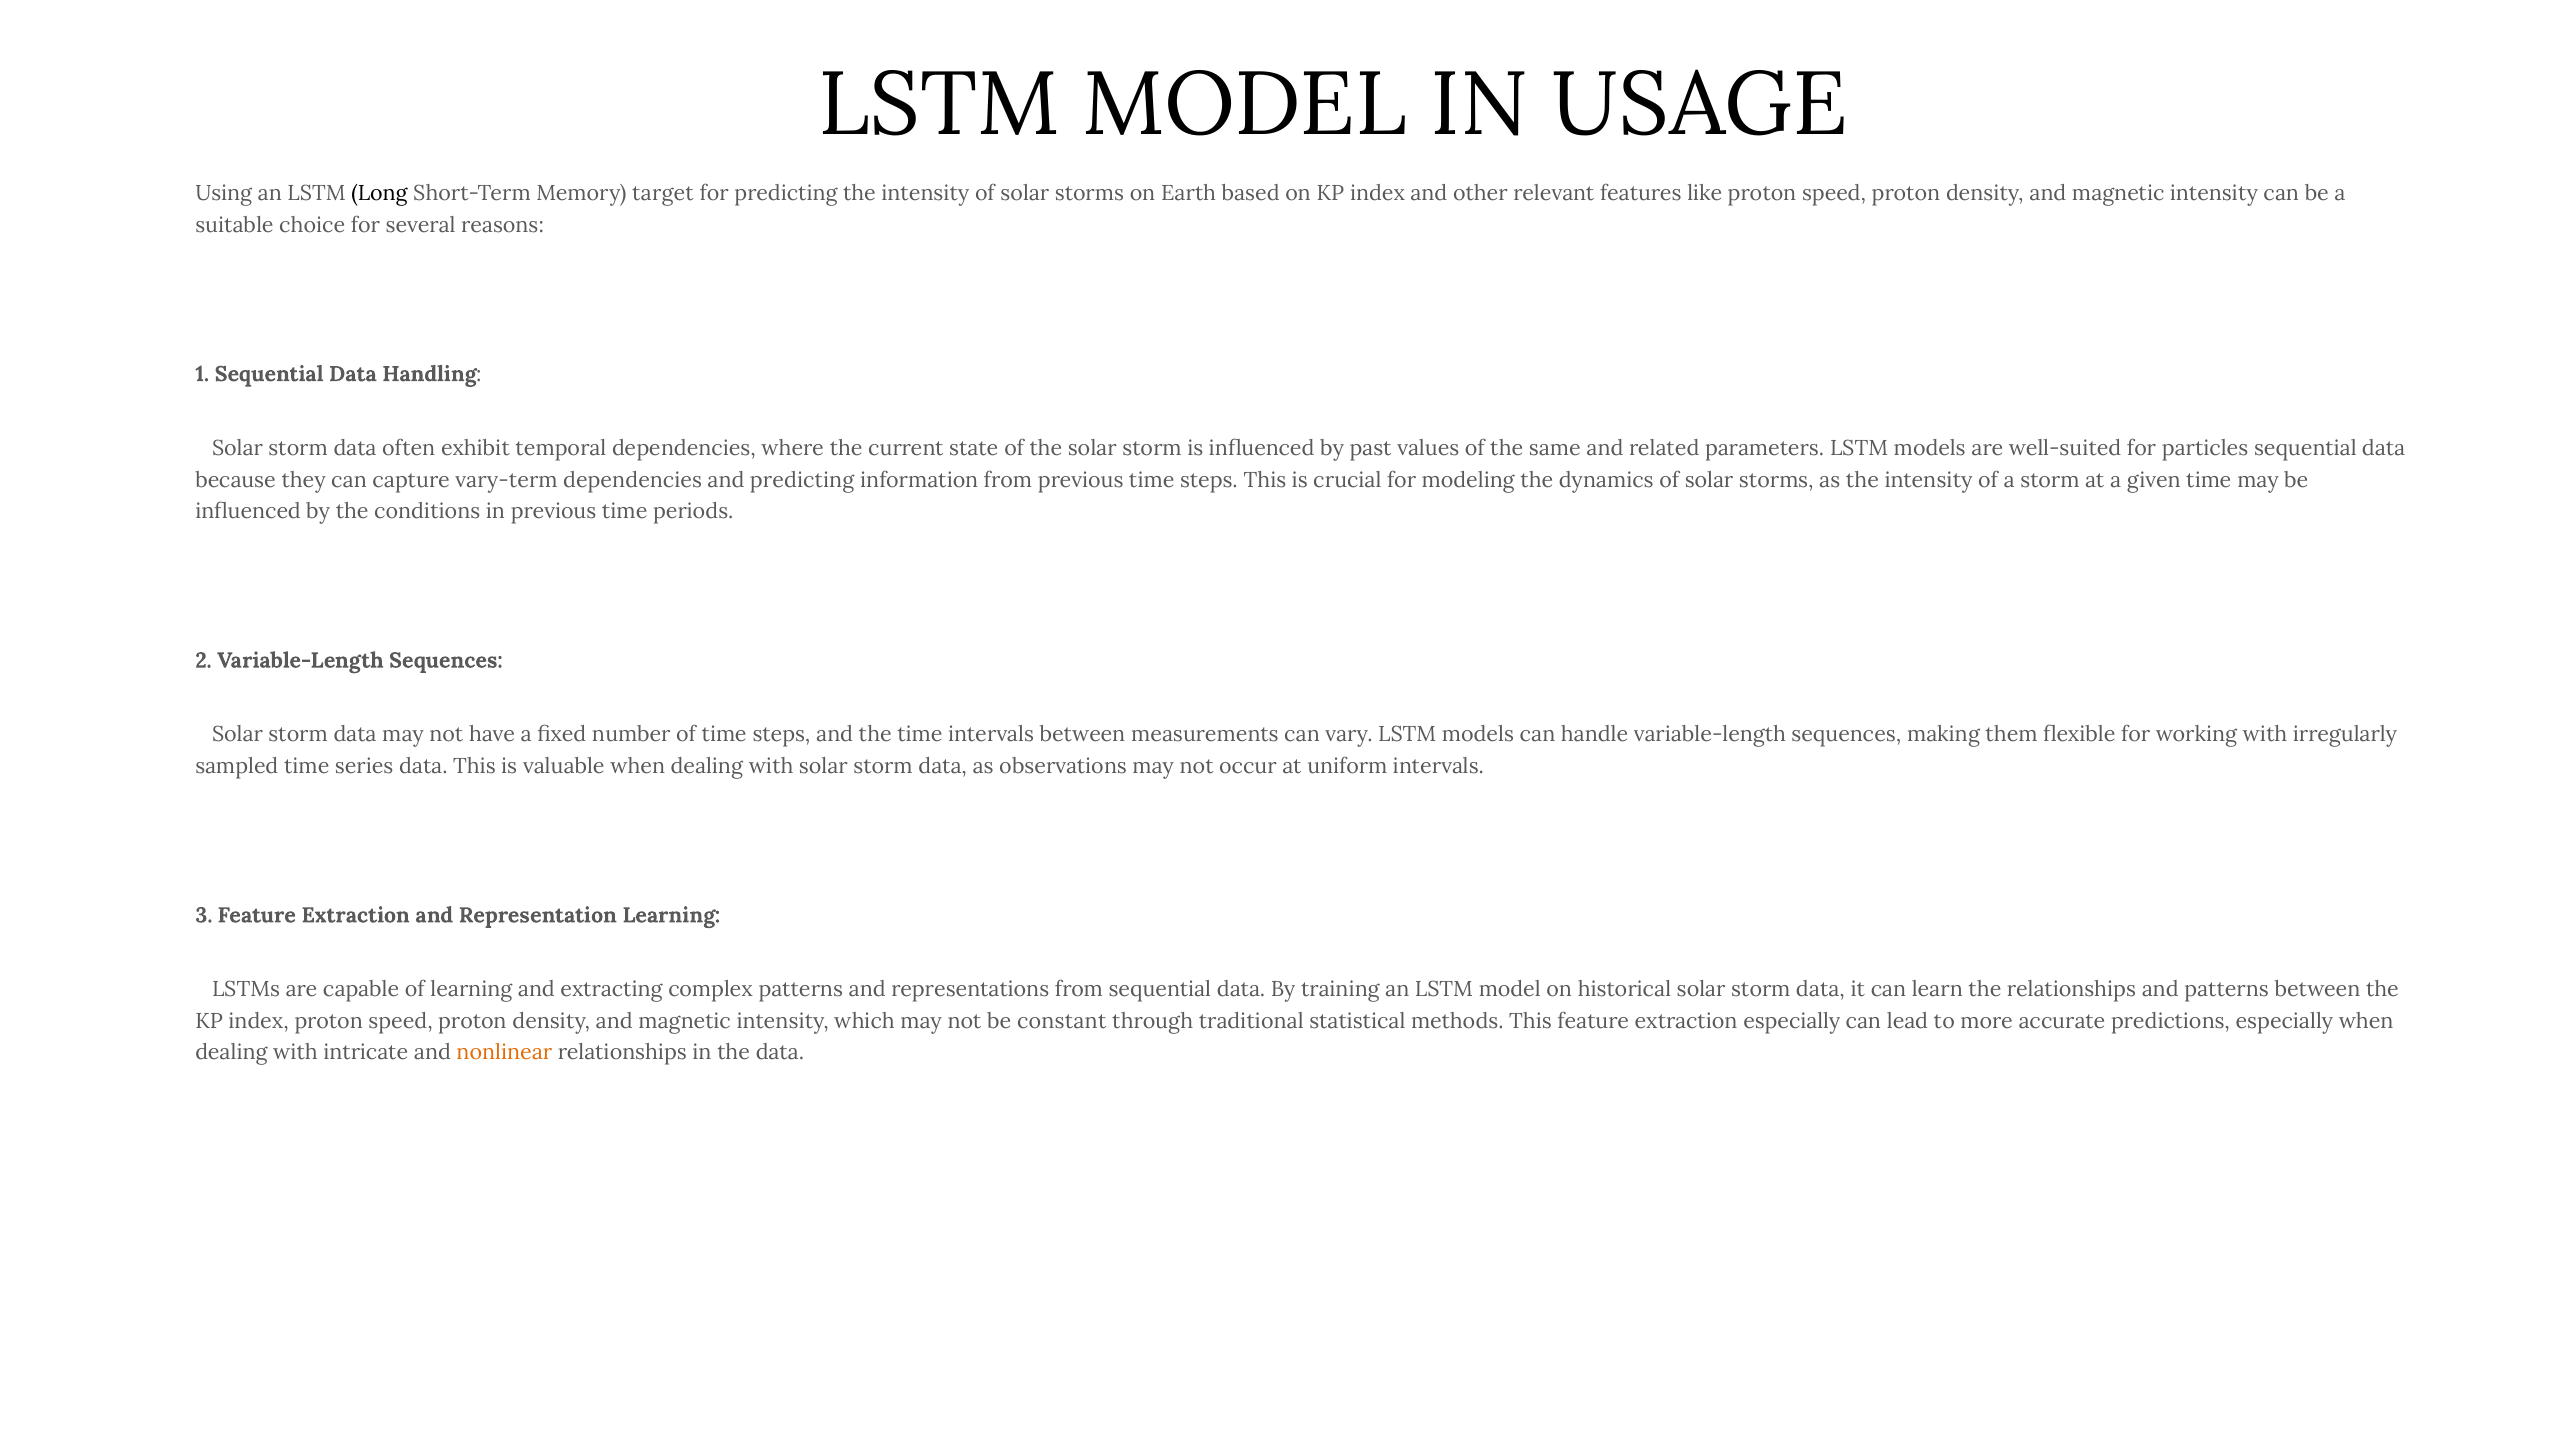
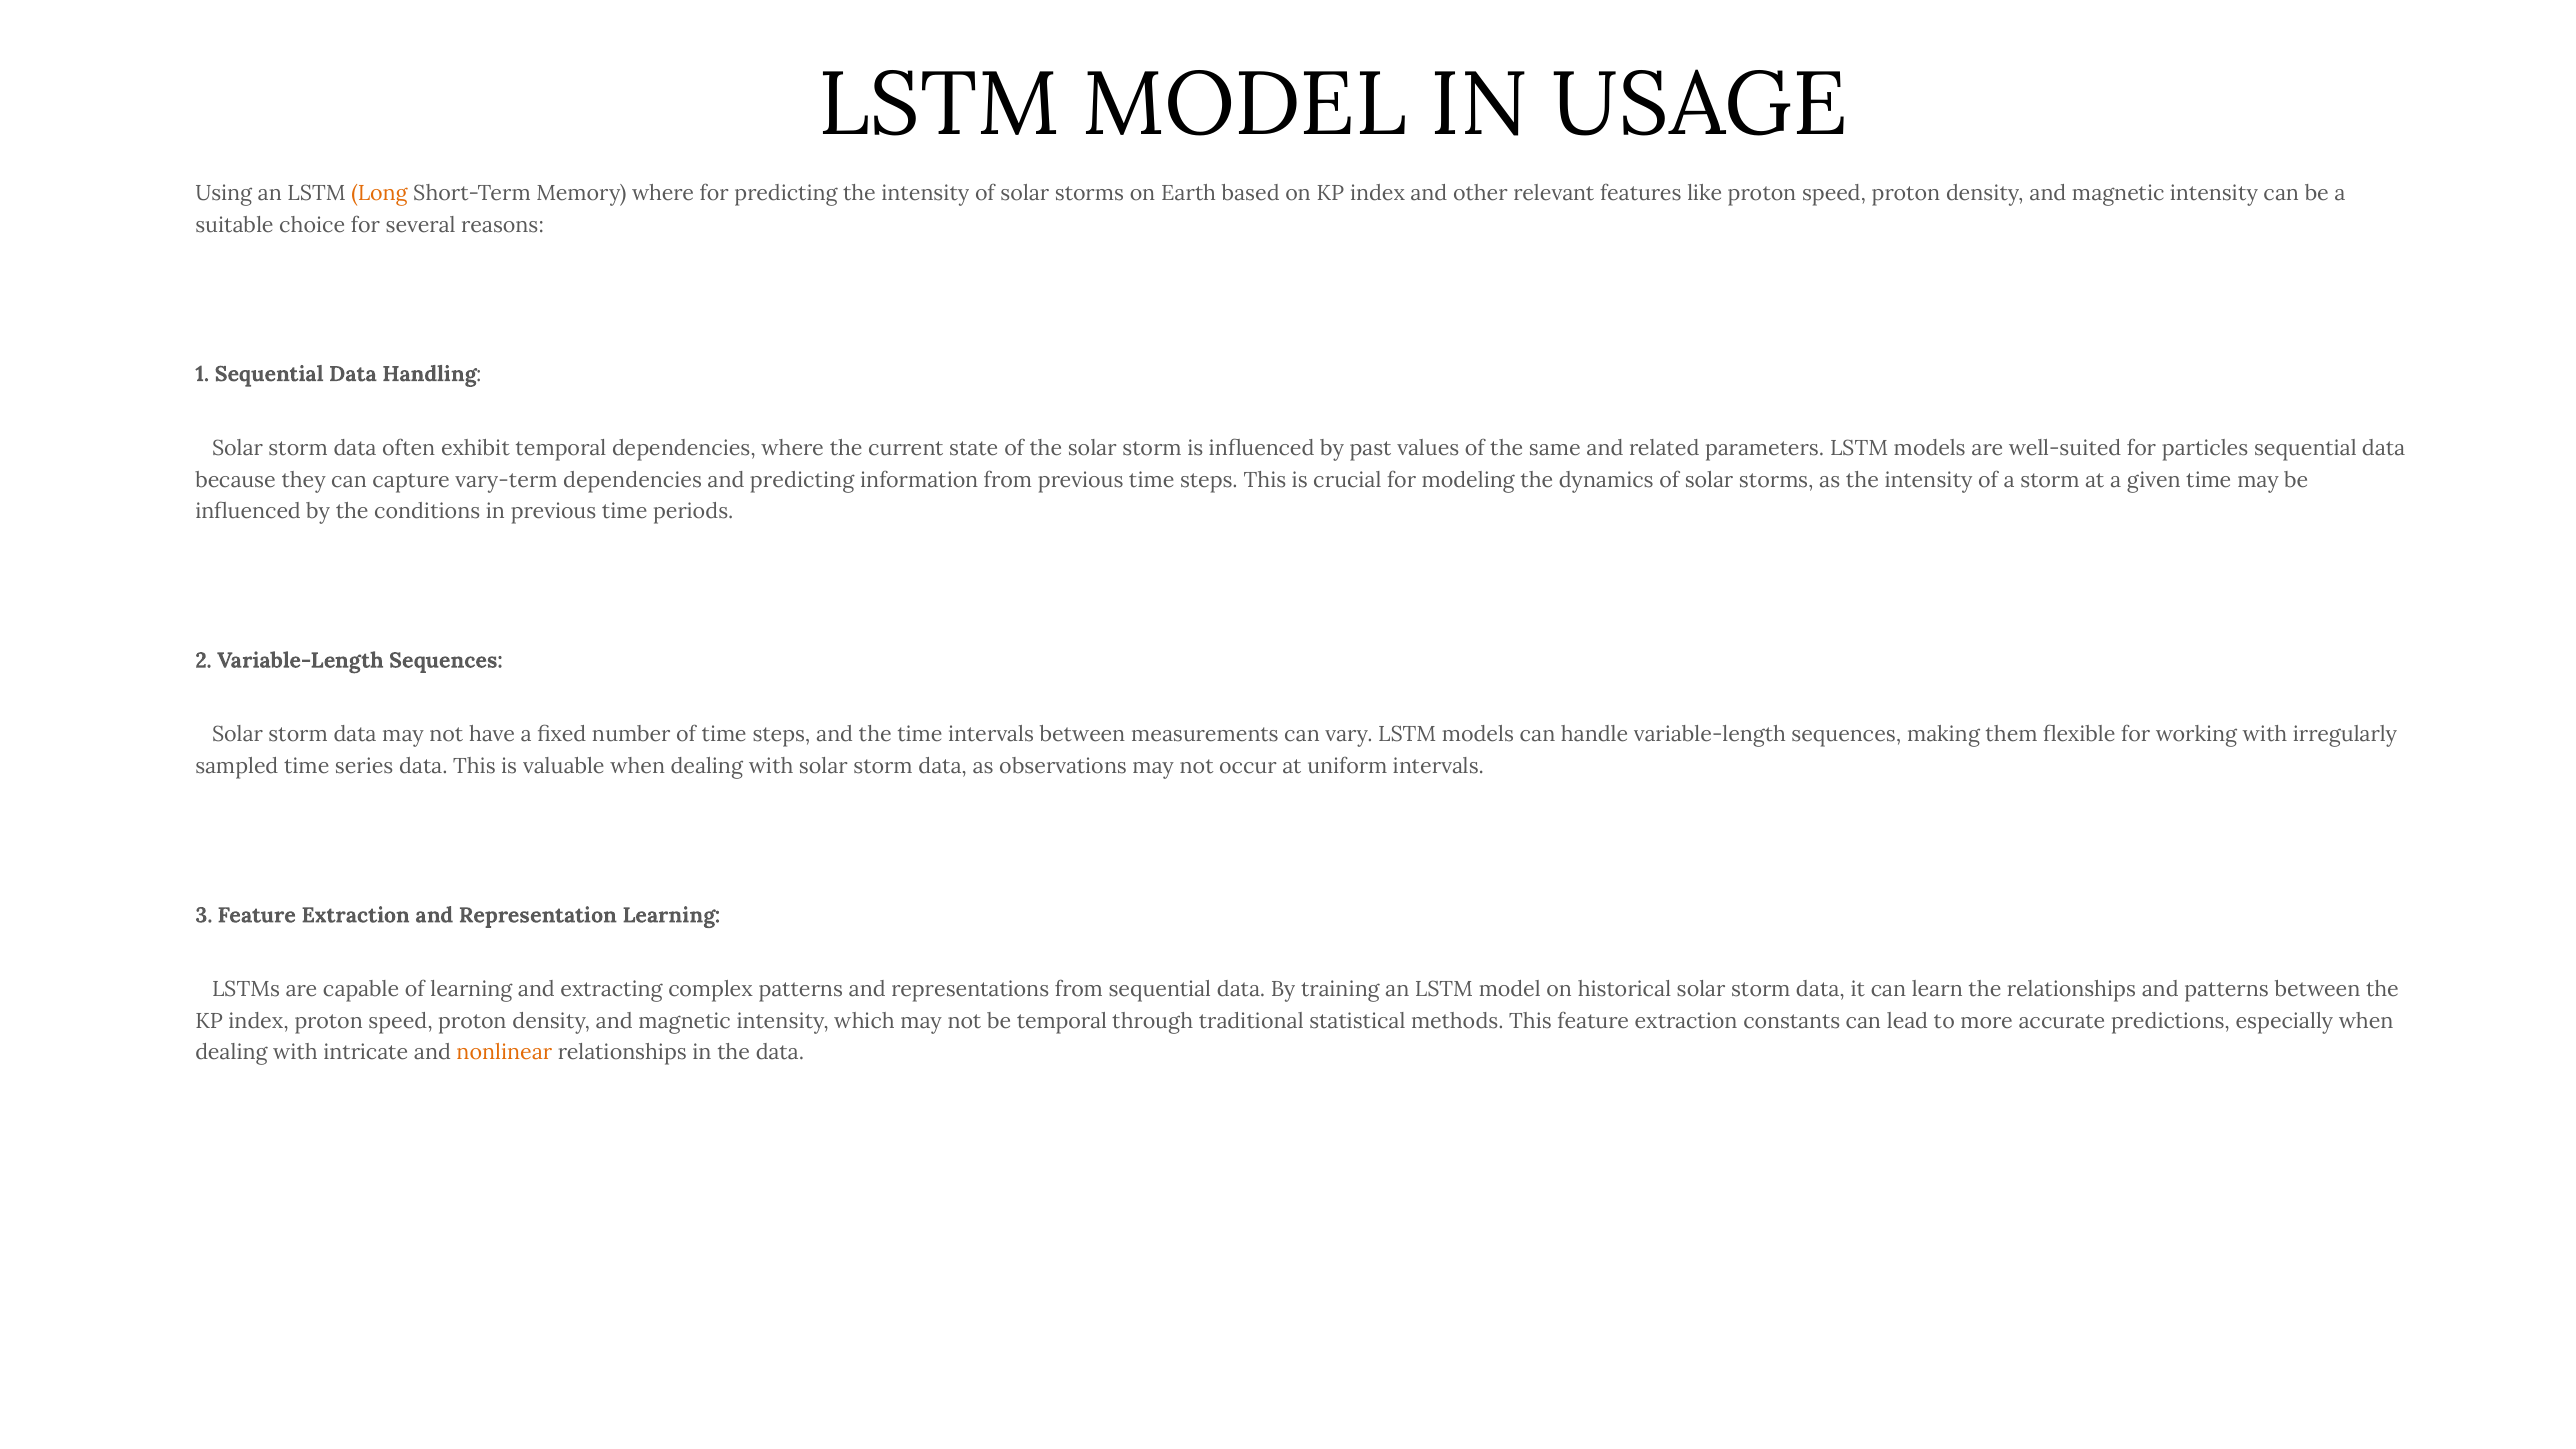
Long colour: black -> orange
Memory target: target -> where
be constant: constant -> temporal
extraction especially: especially -> constants
